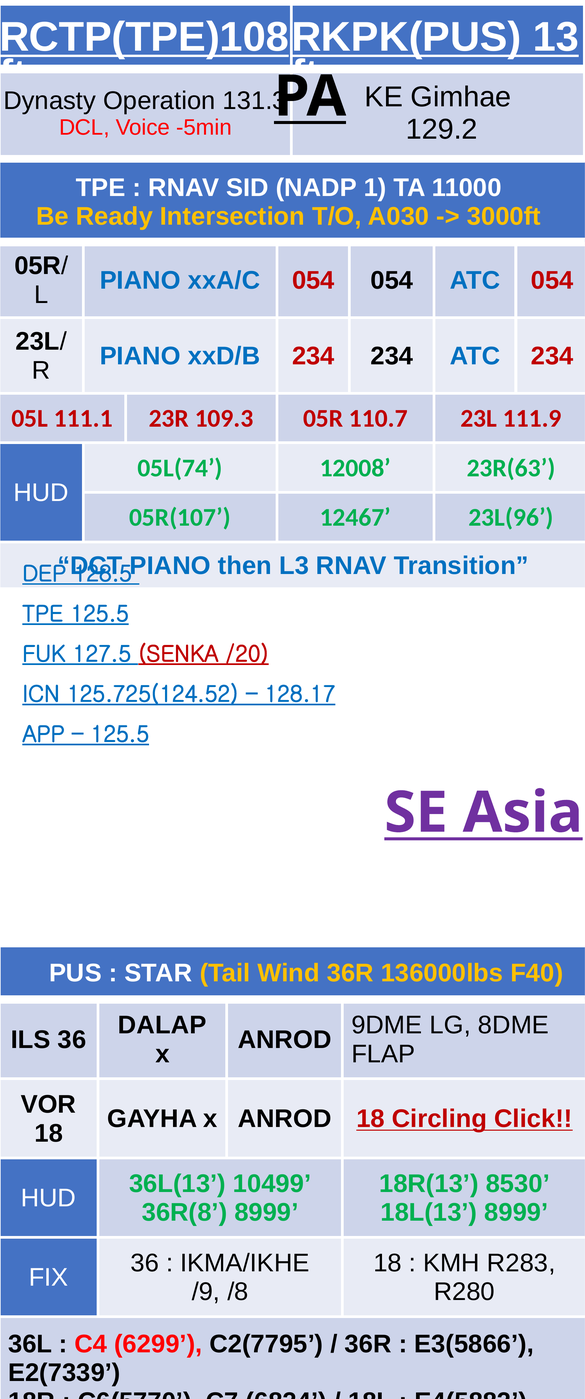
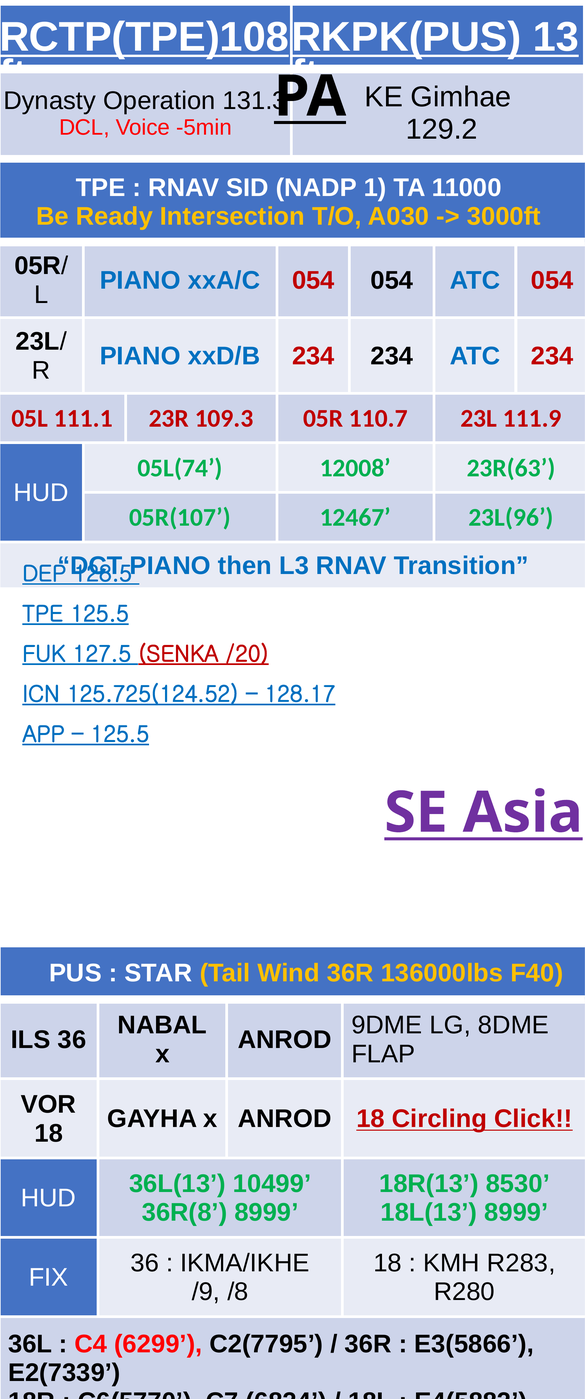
DALAP: DALAP -> NABAL
